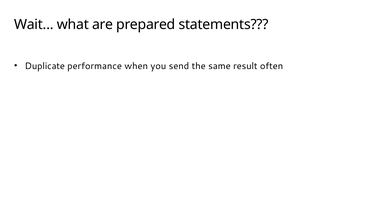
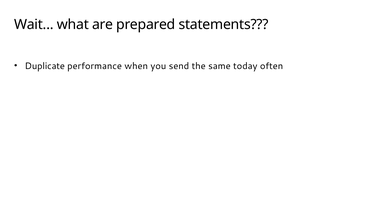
result: result -> today
